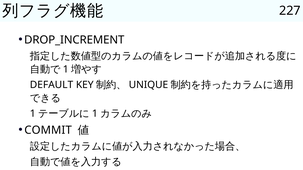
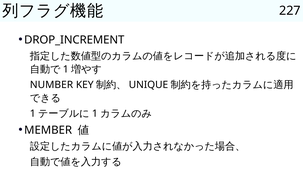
DEFAULT: DEFAULT -> NUMBER
COMMIT: COMMIT -> MEMBER
